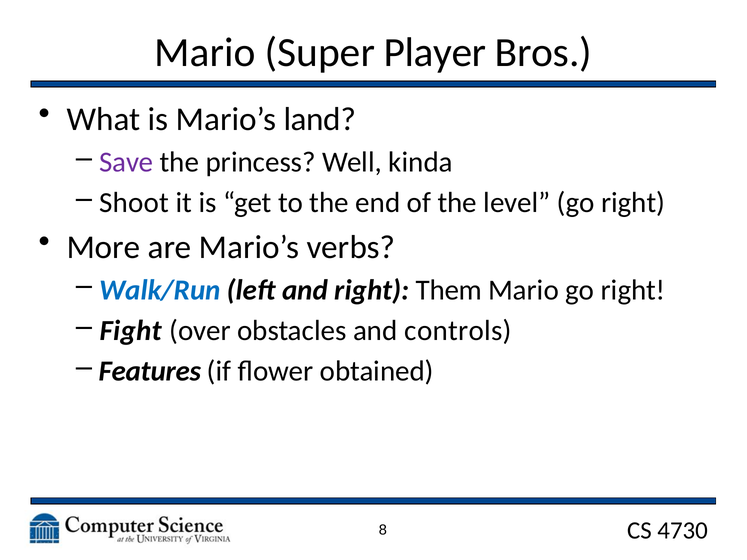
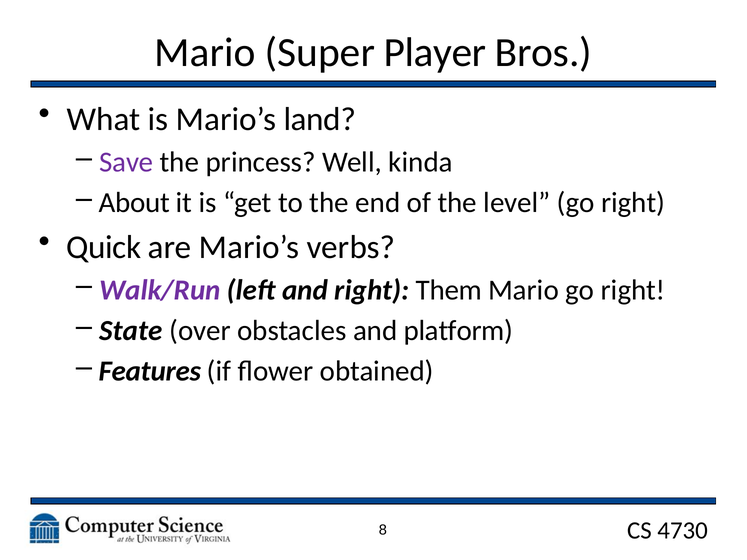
Shoot: Shoot -> About
More: More -> Quick
Walk/Run colour: blue -> purple
Fight: Fight -> State
controls: controls -> platform
